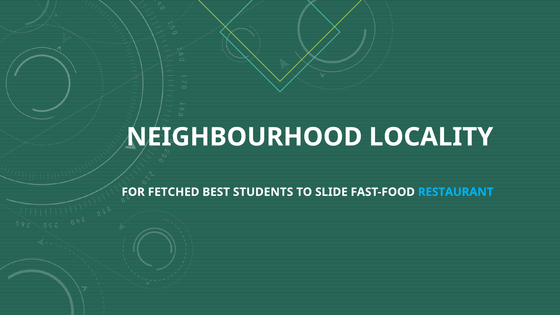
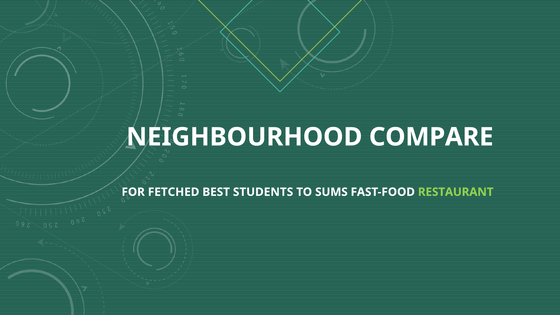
LOCALITY: LOCALITY -> COMPARE
SLIDE: SLIDE -> SUMS
RESTAURANT colour: light blue -> light green
